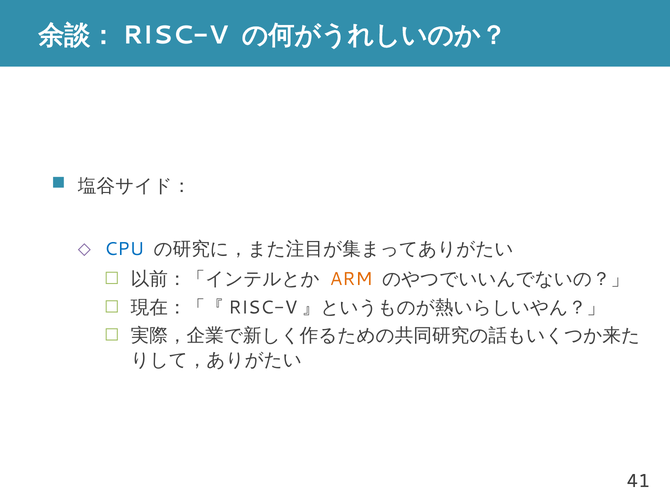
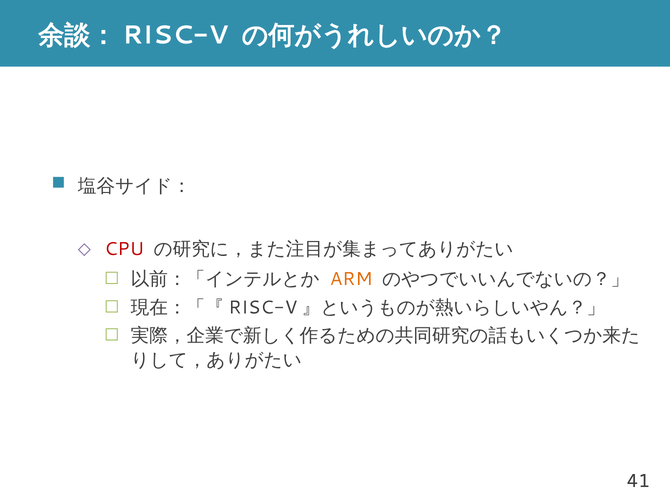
CPU colour: blue -> red
